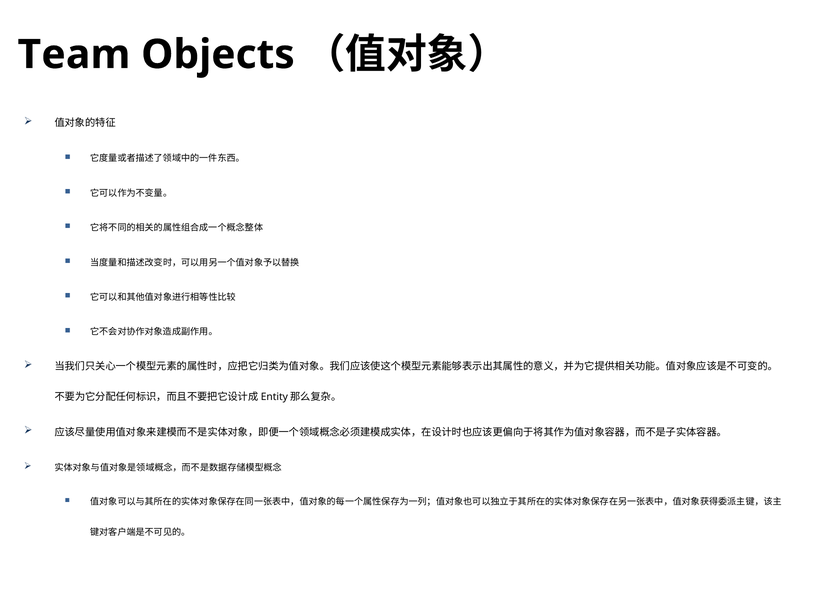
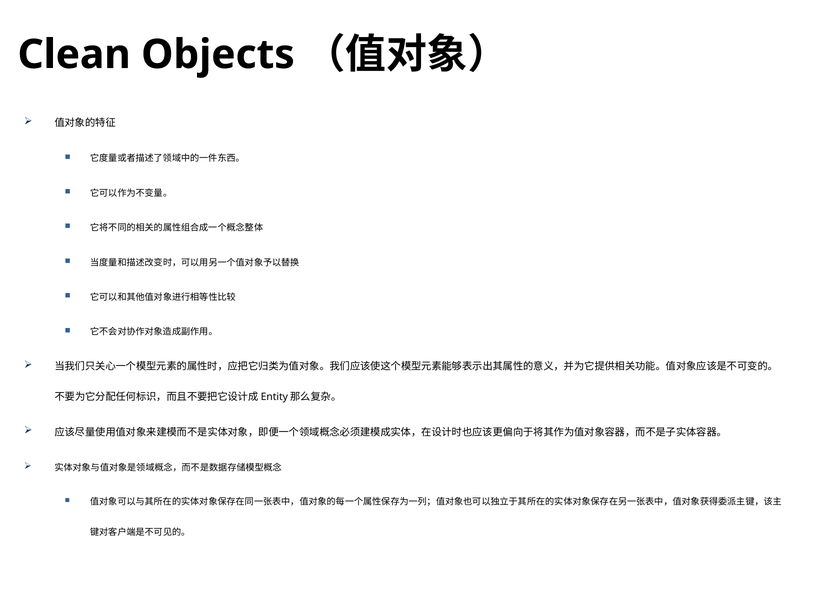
Team: Team -> Clean
